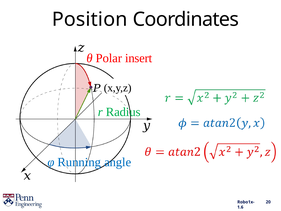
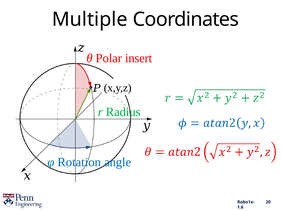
Position: Position -> Multiple
Running: Running -> Rotation
